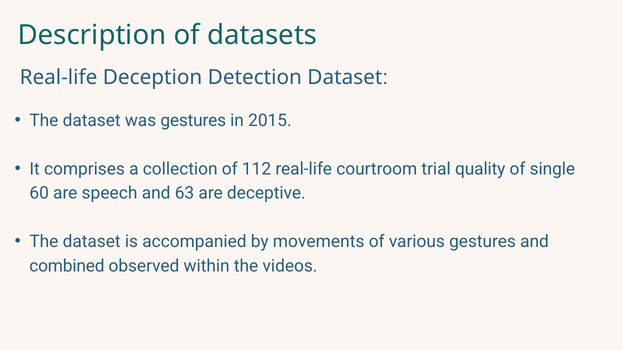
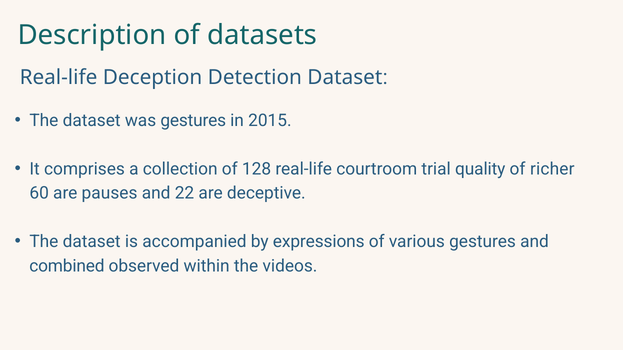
112: 112 -> 128
single: single -> richer
speech: speech -> pauses
63: 63 -> 22
movements: movements -> expressions
